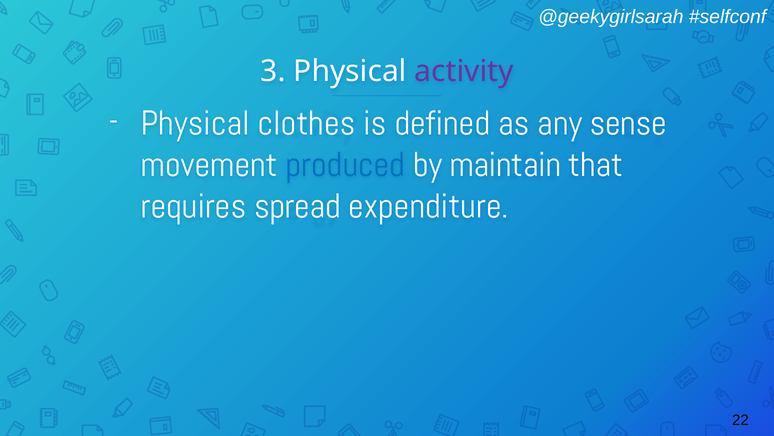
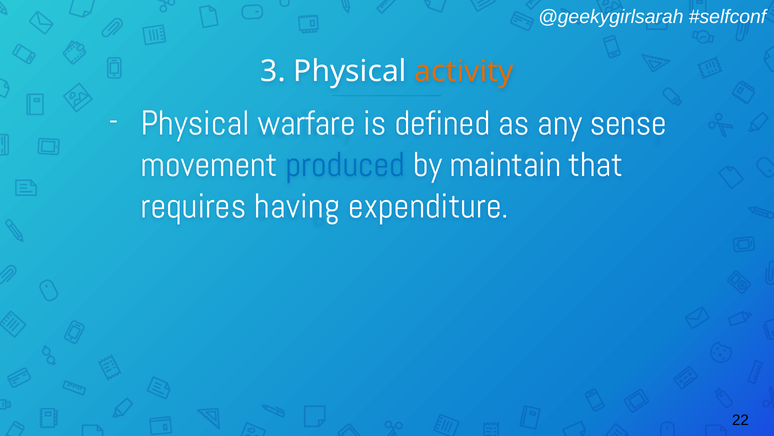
activity colour: purple -> orange
clothes: clothes -> warfare
spread: spread -> having
